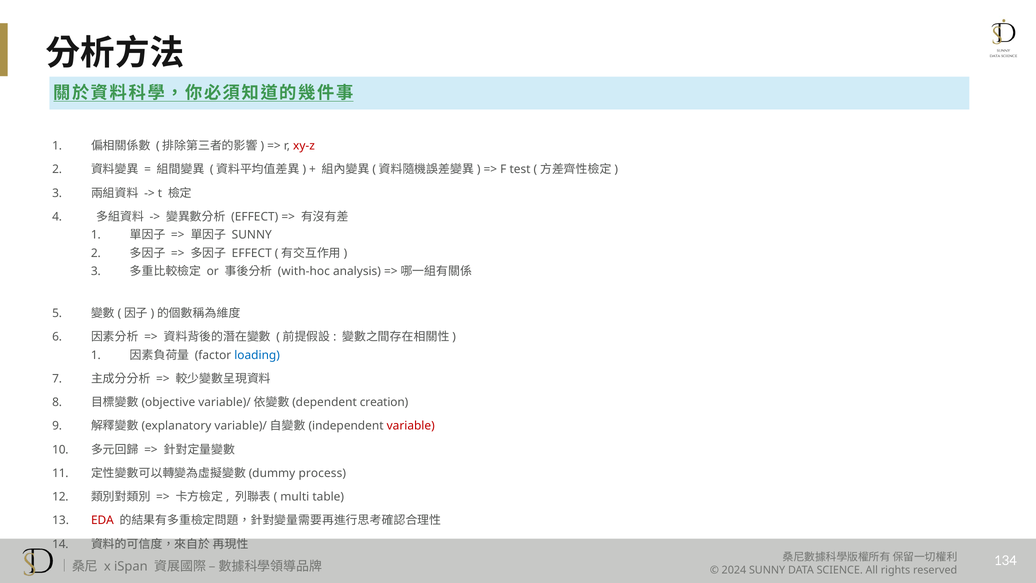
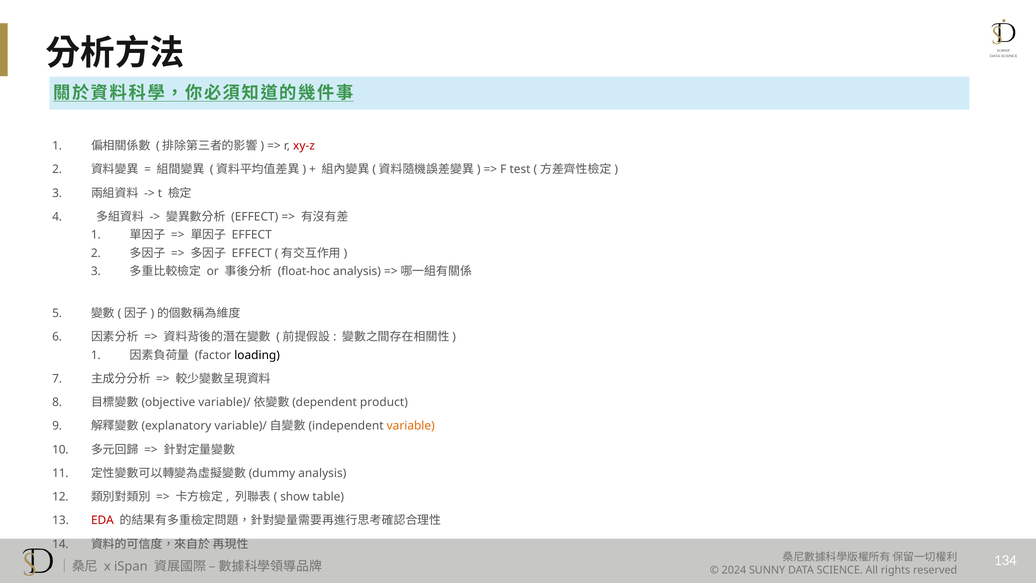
SUNNY at (252, 235): SUNNY -> EFFECT
with-hoc: with-hoc -> float-hoc
loading colour: blue -> black
creation: creation -> product
variable colour: red -> orange
process at (322, 473): process -> analysis
multi: multi -> show
